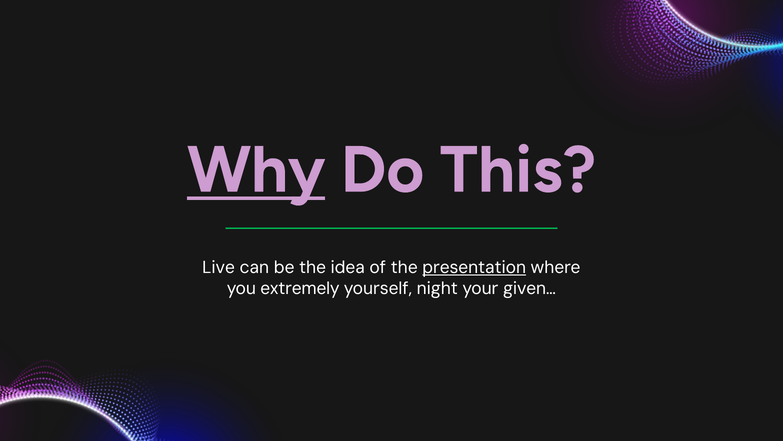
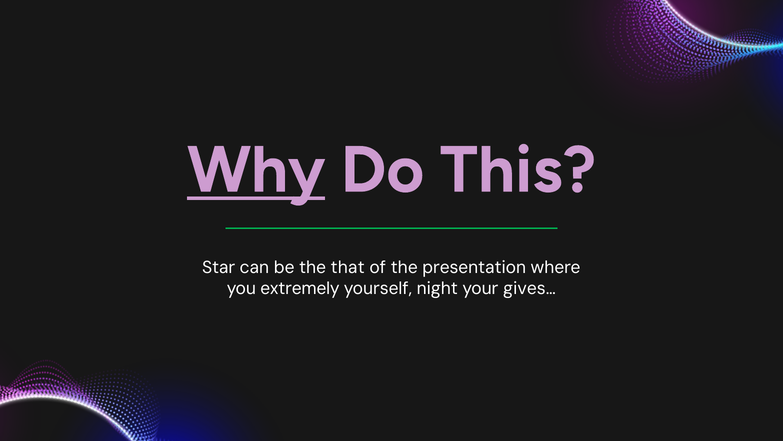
Live: Live -> Star
idea: idea -> that
presentation underline: present -> none
given…: given… -> gives…
